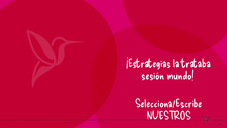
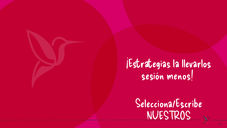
trataba: trataba -> llevarlos
mundo: mundo -> menos
